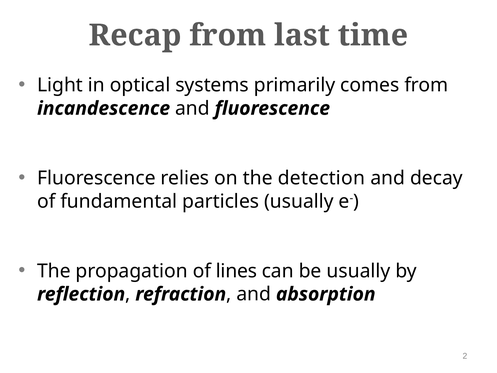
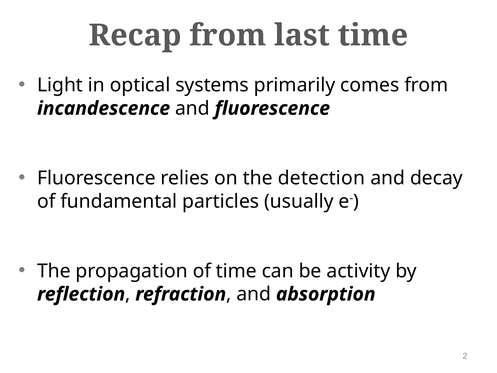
of lines: lines -> time
be usually: usually -> activity
